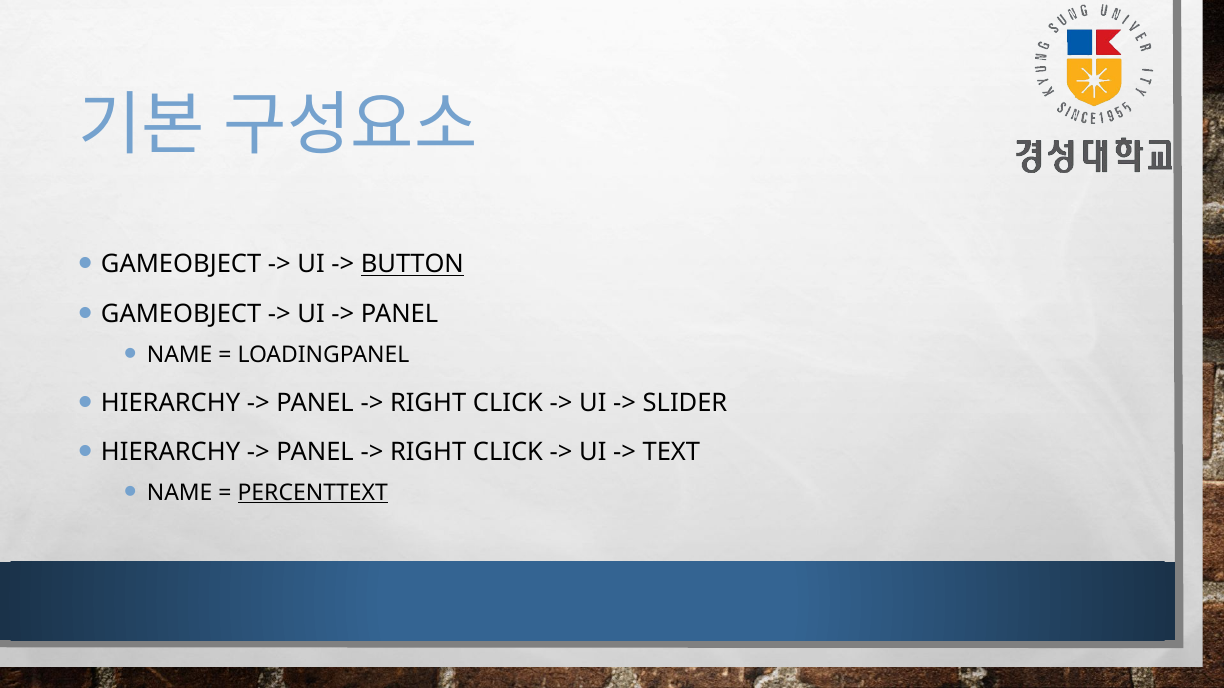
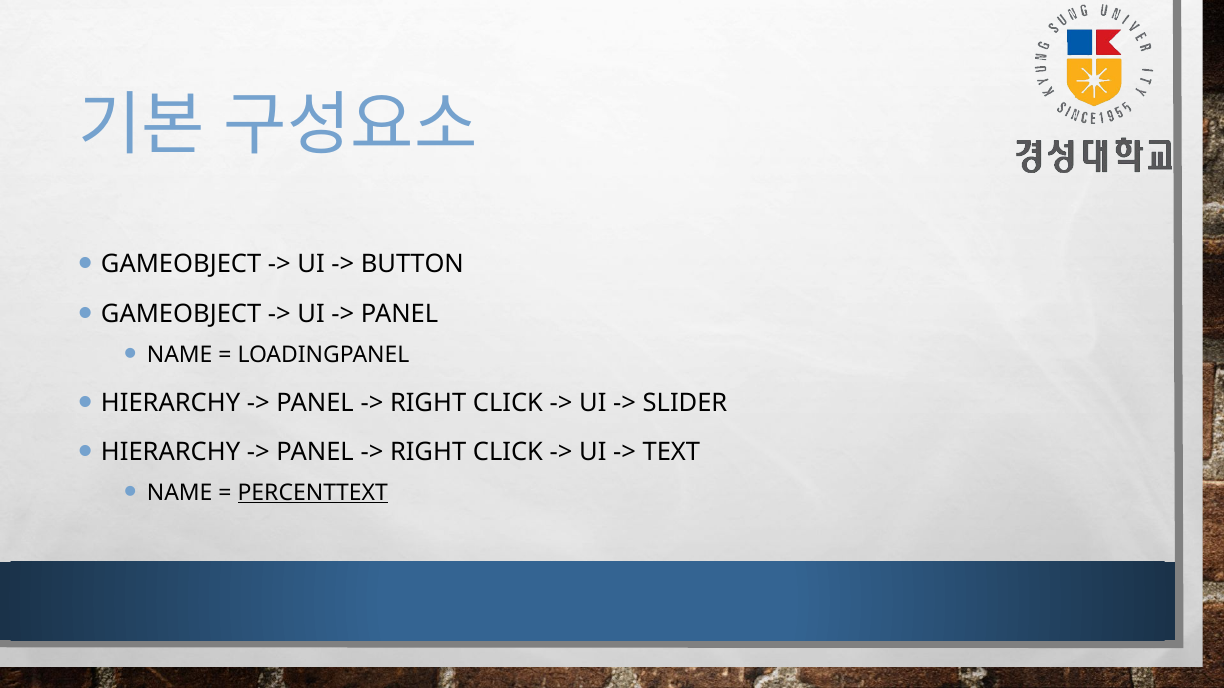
BUTTON underline: present -> none
